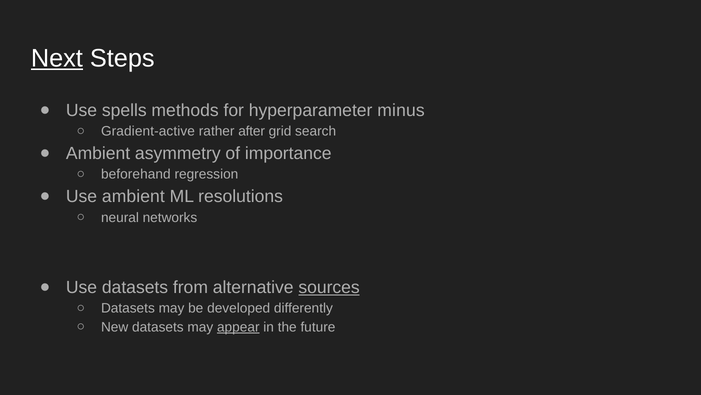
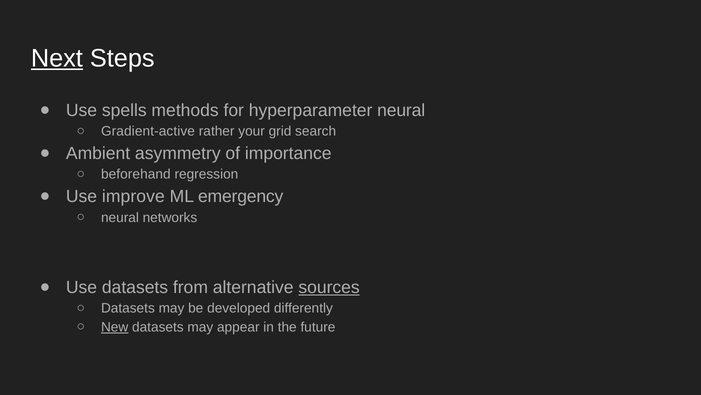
hyperparameter minus: minus -> neural
after: after -> your
Use ambient: ambient -> improve
resolutions: resolutions -> emergency
New underline: none -> present
appear underline: present -> none
